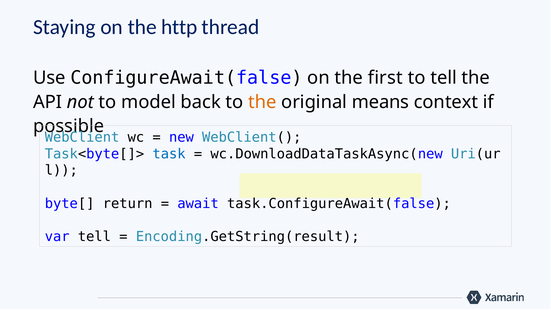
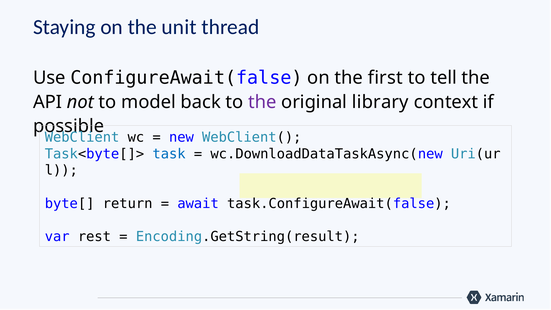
http: http -> unit
the at (262, 102) colour: orange -> purple
means: means -> library
var tell: tell -> rest
